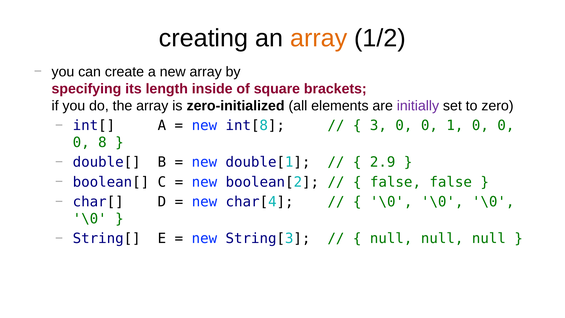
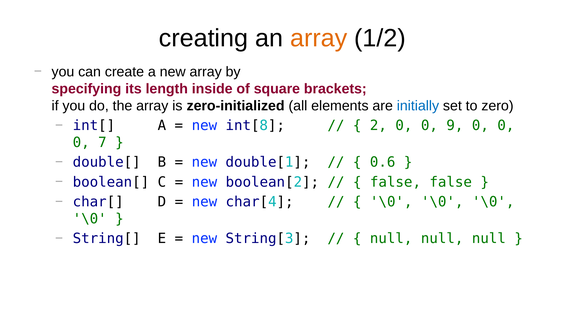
initially colour: purple -> blue
3: 3 -> 2
1: 1 -> 9
8: 8 -> 7
2.9: 2.9 -> 0.6
